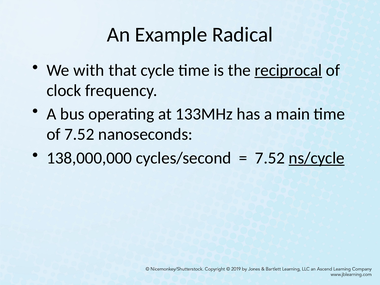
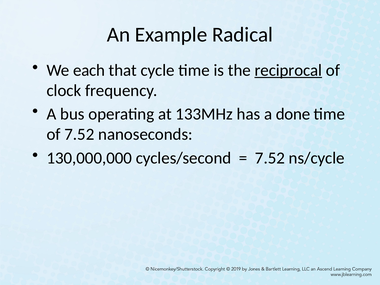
with: with -> each
main: main -> done
138,000,000: 138,000,000 -> 130,000,000
ns/cycle underline: present -> none
